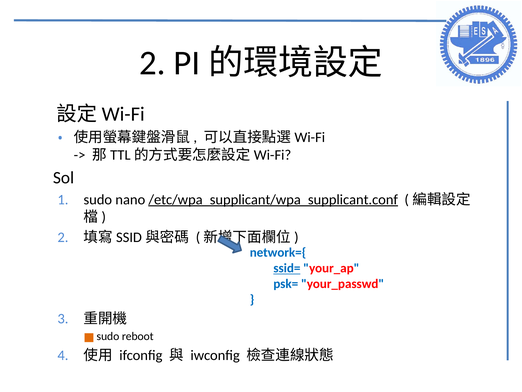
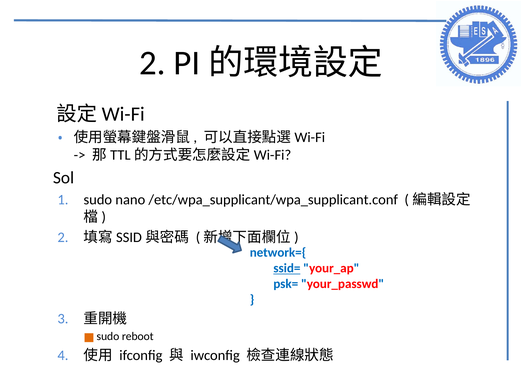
/etc/wpa_supplicant/wpa_supplicant.conf underline: present -> none
